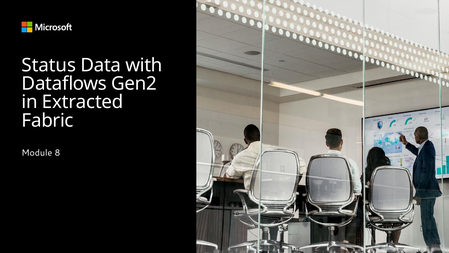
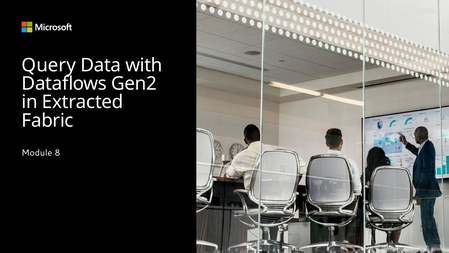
Status: Status -> Query
